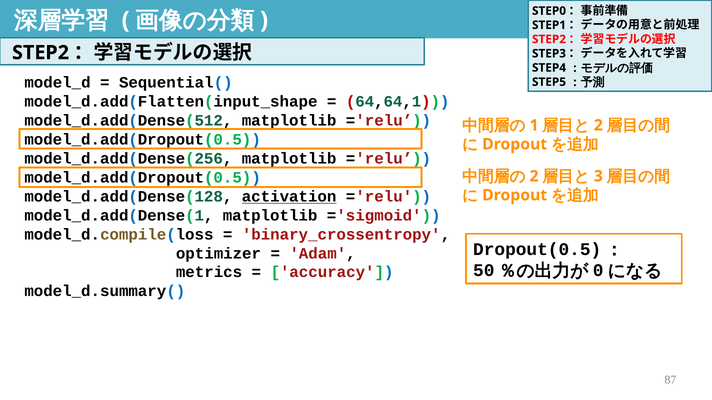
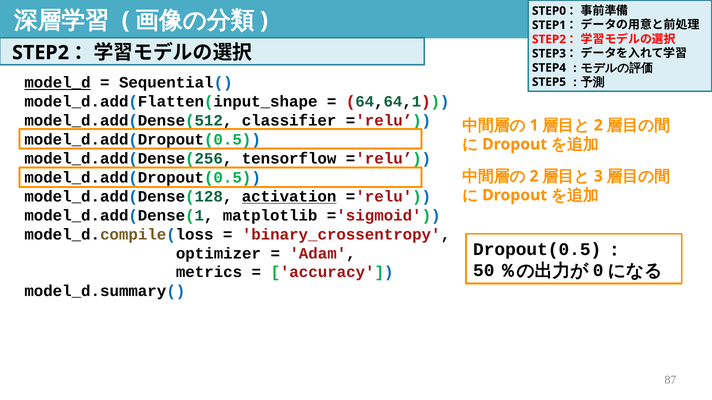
model_d underline: none -> present
model_d.add(Dense(512 matplotlib: matplotlib -> classifier
model_d.add(Dense(256 matplotlib: matplotlib -> tensorflow
